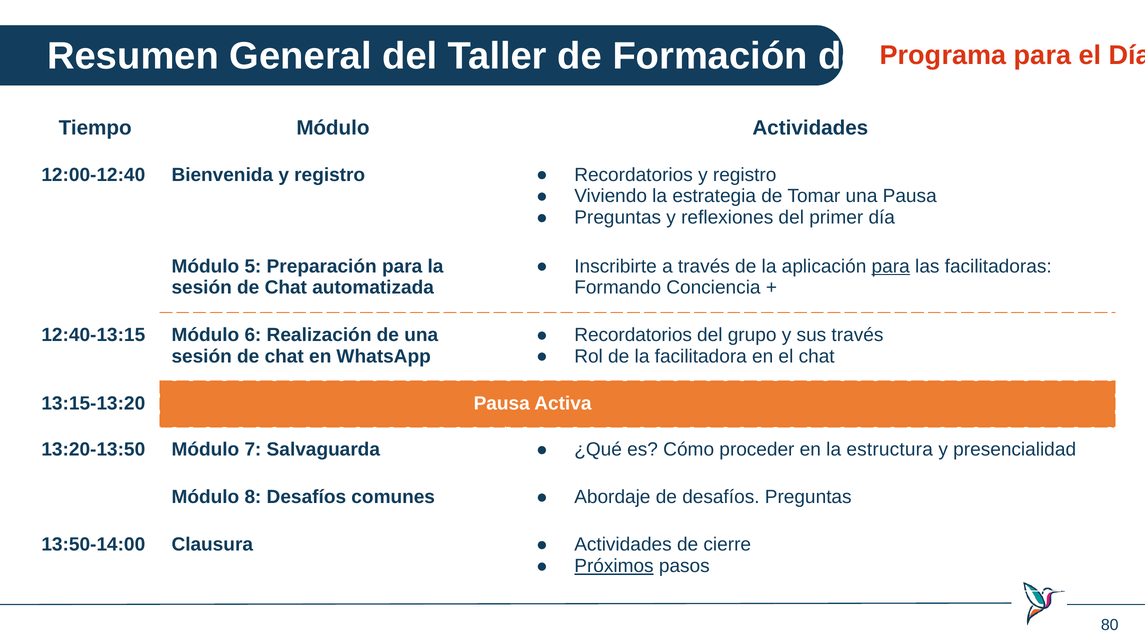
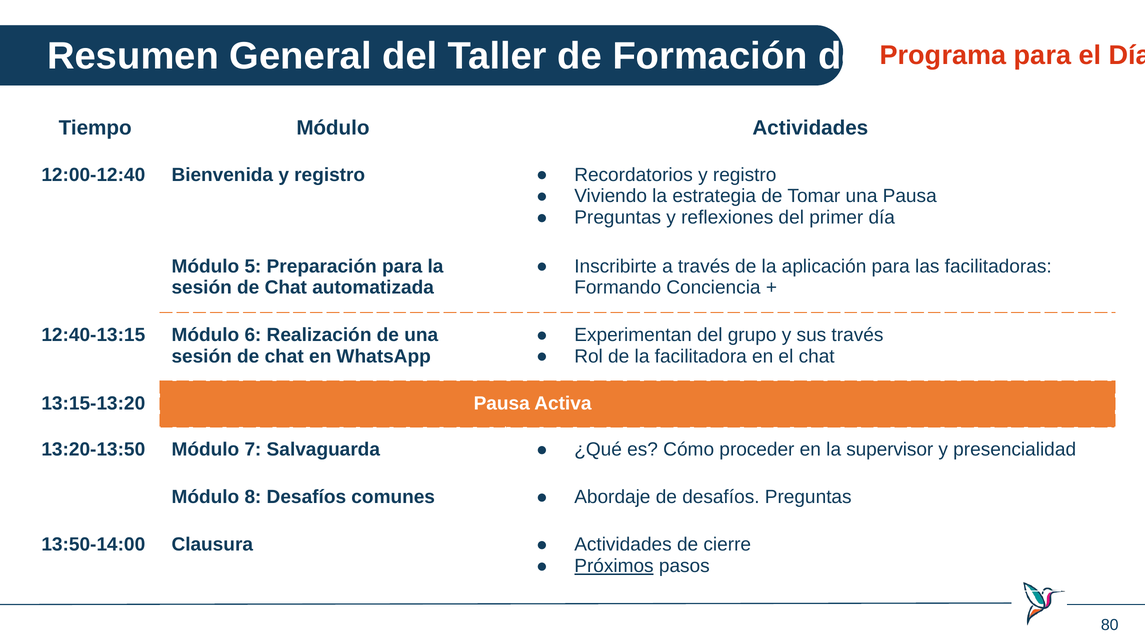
para at (891, 266) underline: present -> none
Recordatorios at (633, 335): Recordatorios -> Experimentan
estructura: estructura -> supervisor
